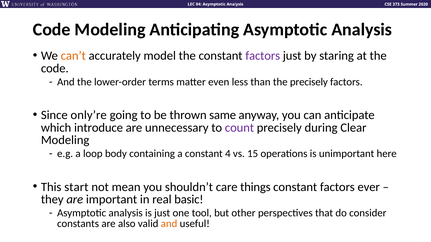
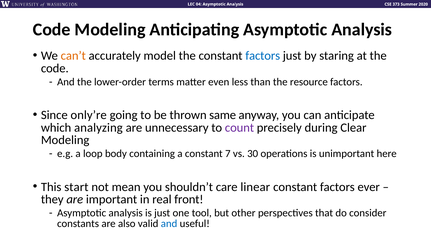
factors at (263, 56) colour: purple -> blue
the precisely: precisely -> resource
introduce: introduce -> analyzing
4: 4 -> 7
15: 15 -> 30
things: things -> linear
basic: basic -> front
and at (169, 224) colour: orange -> blue
